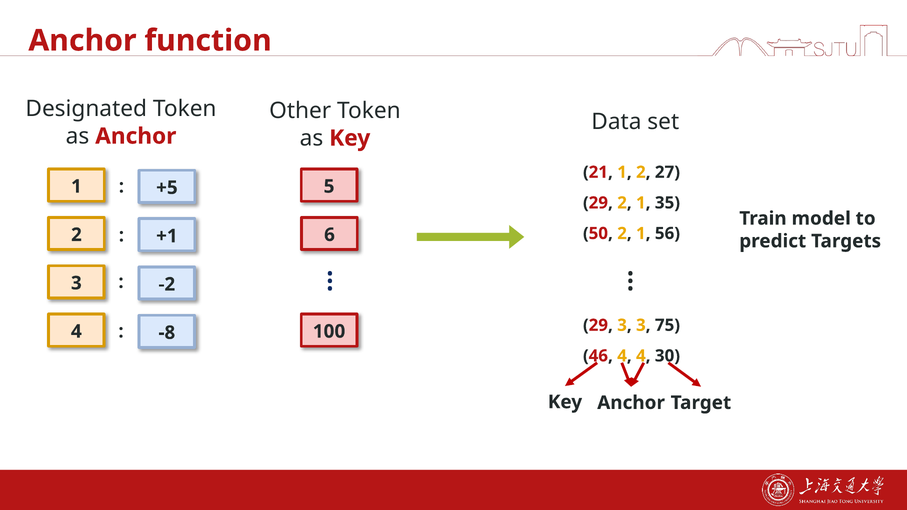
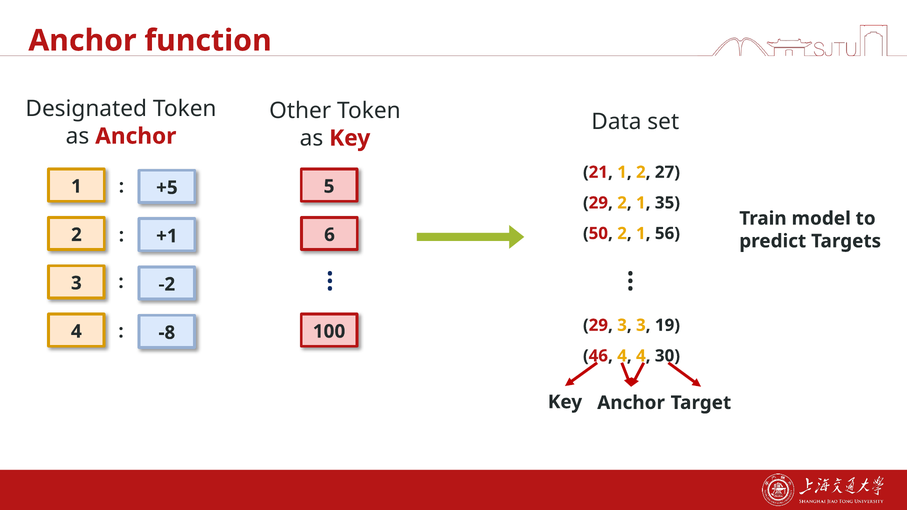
75: 75 -> 19
